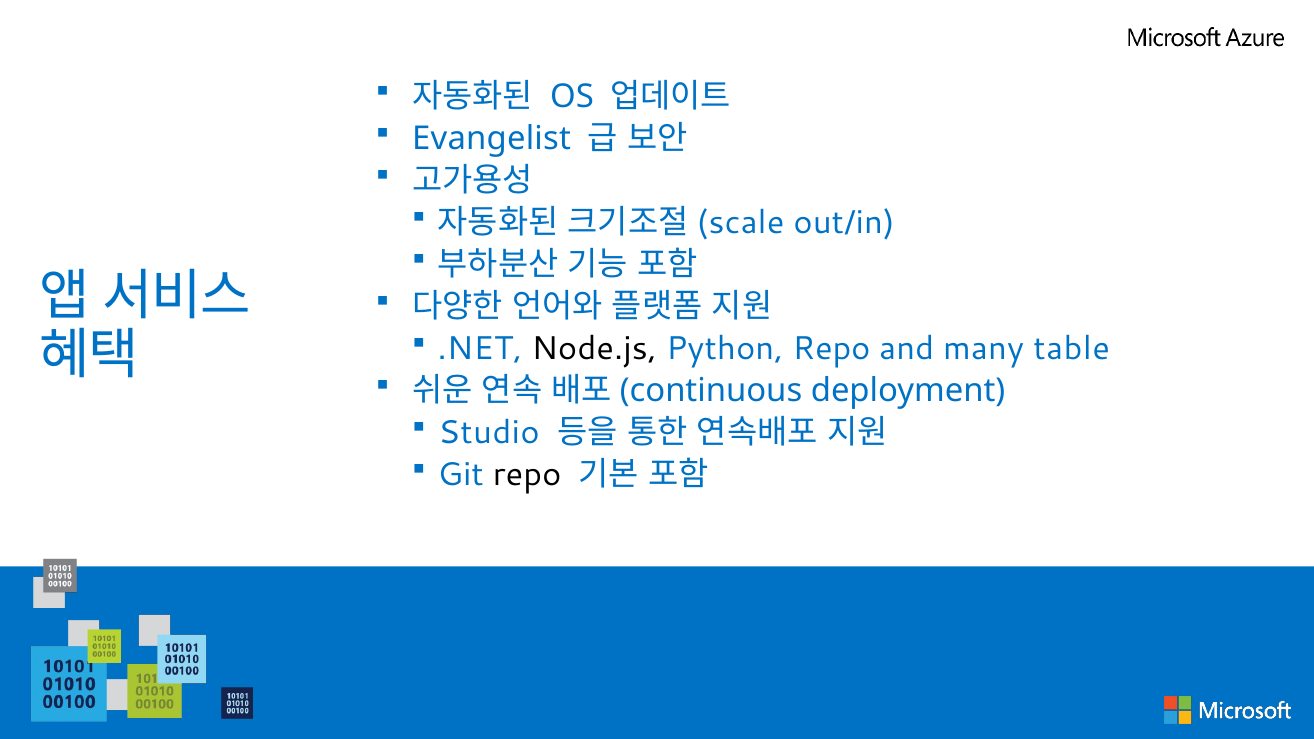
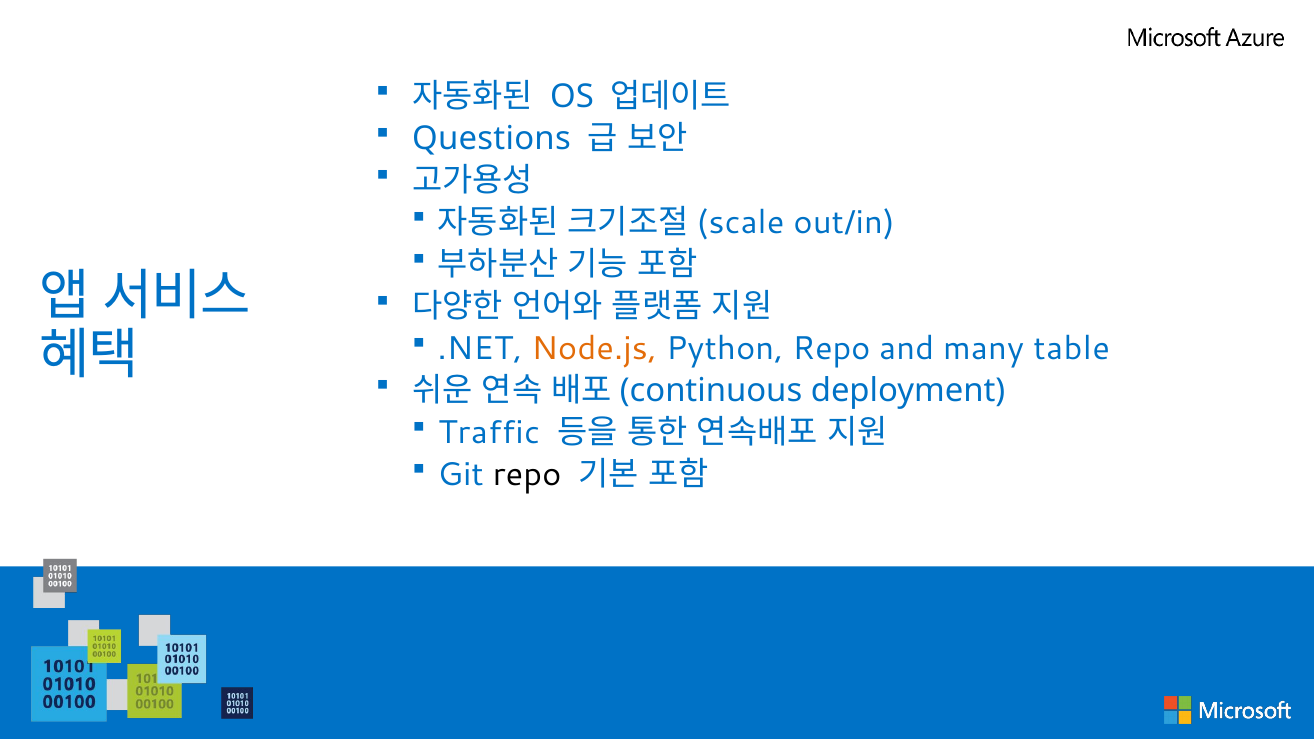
Evangelist: Evangelist -> Questions
Node.js colour: black -> orange
Studio: Studio -> Traffic
